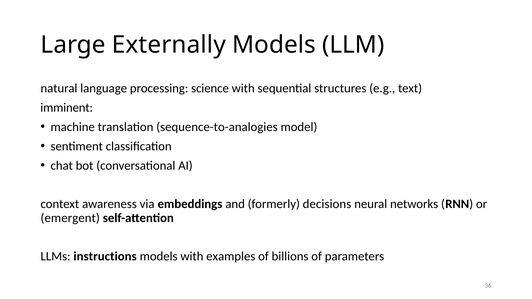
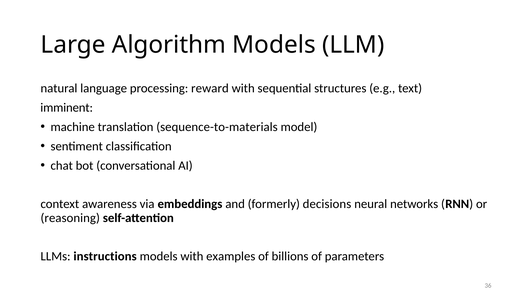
Externally: Externally -> Algorithm
science: science -> reward
sequence-to-analogies: sequence-to-analogies -> sequence-to-materials
emergent: emergent -> reasoning
